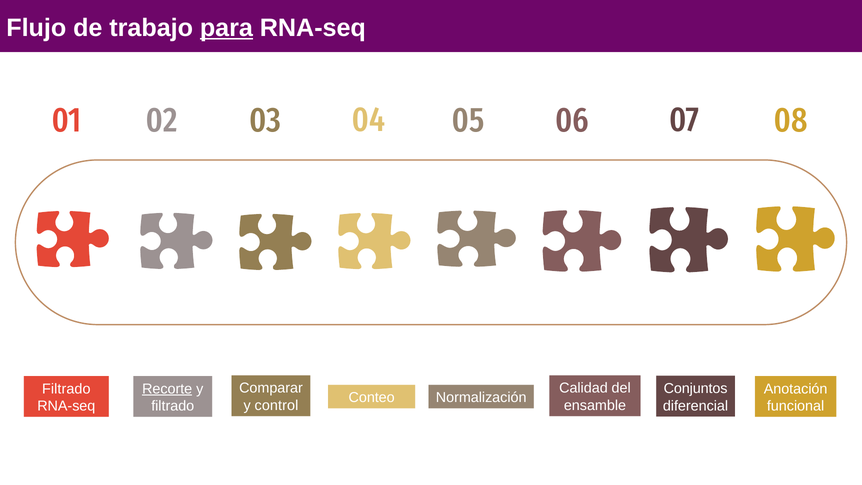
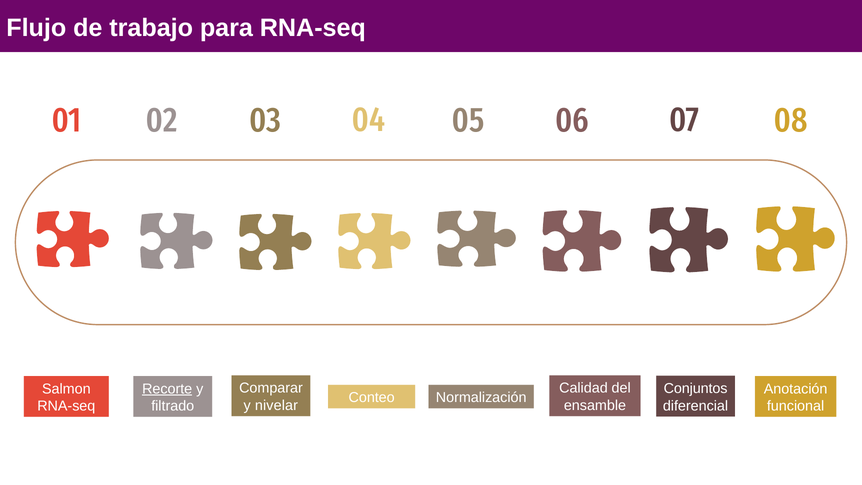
para underline: present -> none
Filtrado at (66, 389): Filtrado -> Salmon
control: control -> nivelar
